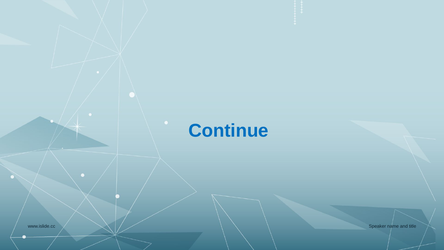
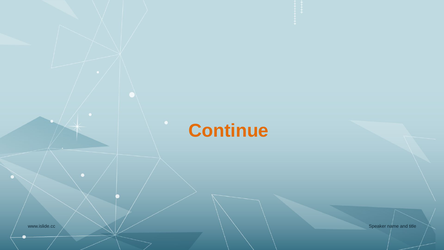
Continue colour: blue -> orange
